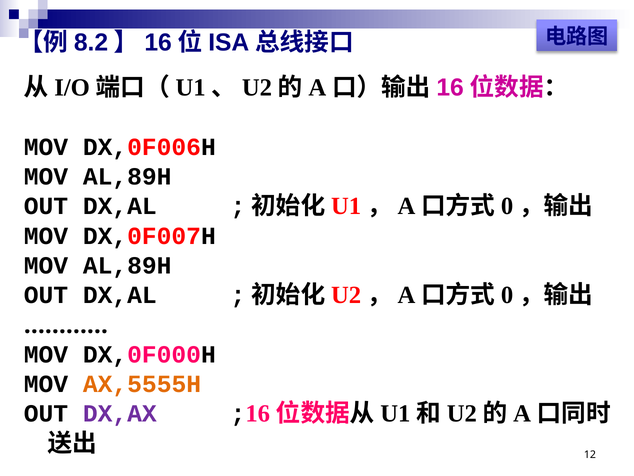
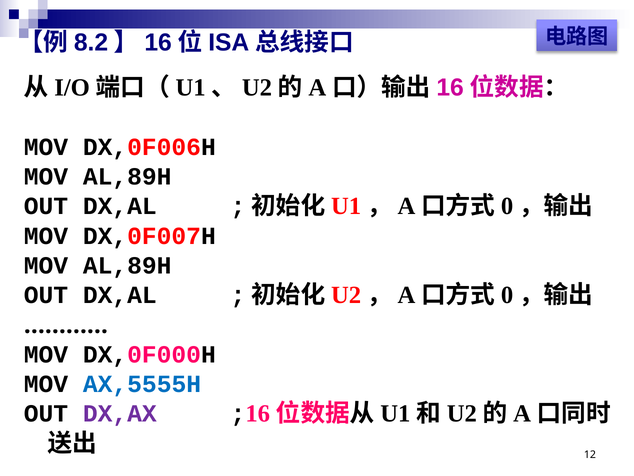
AX,5555H colour: orange -> blue
